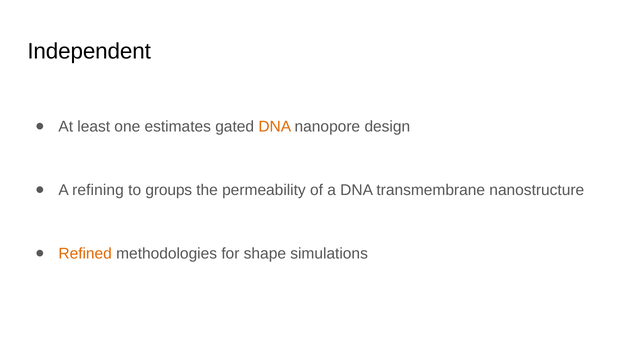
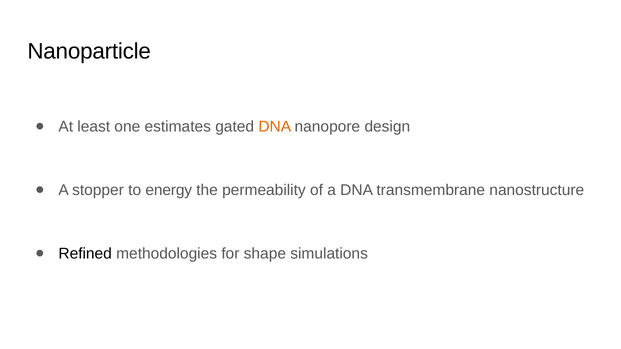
Independent: Independent -> Nanoparticle
refining: refining -> stopper
groups: groups -> energy
Refined colour: orange -> black
